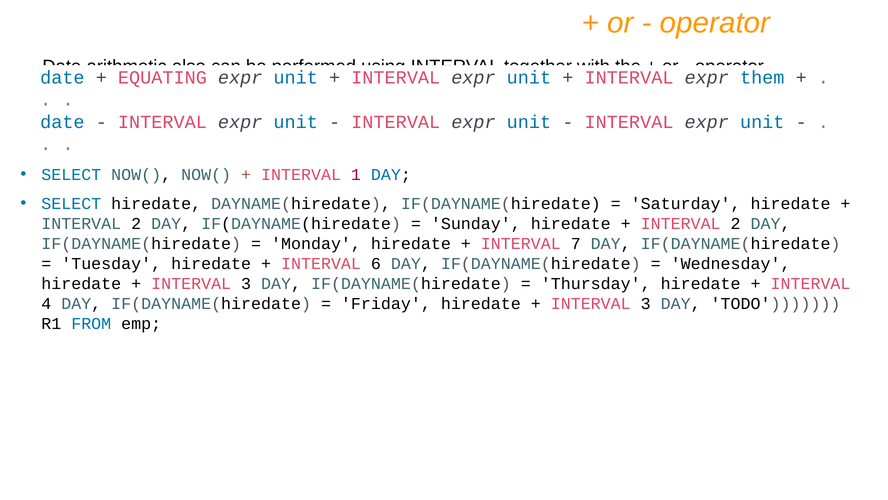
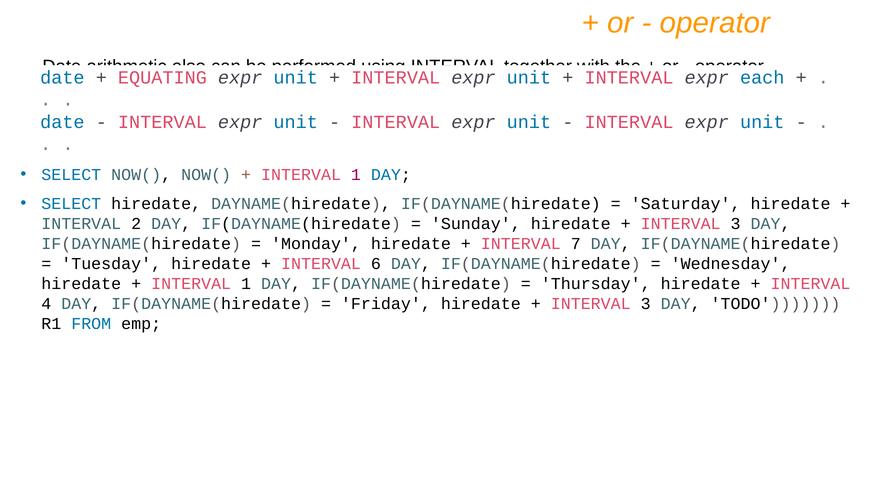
them: them -> each
2 at (736, 223): 2 -> 3
3 at (246, 283): 3 -> 1
